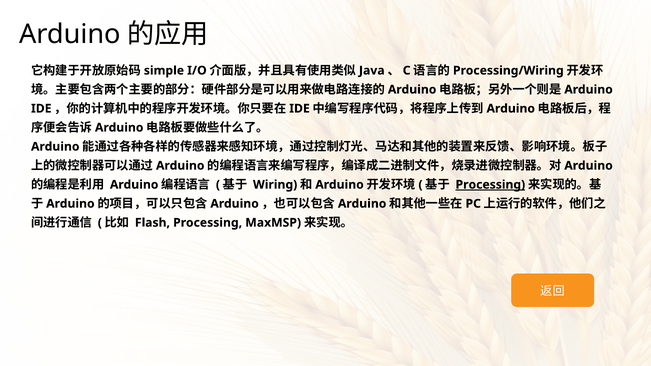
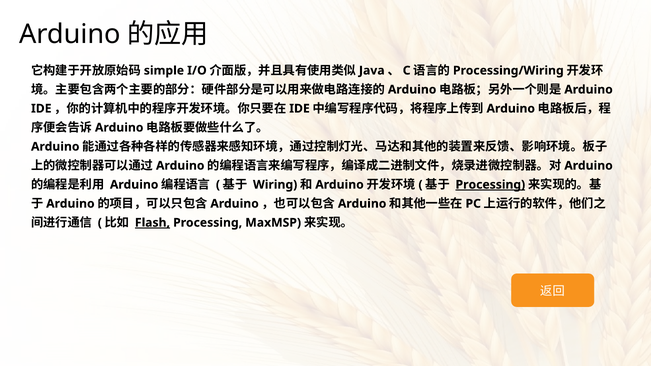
Flash underline: none -> present
